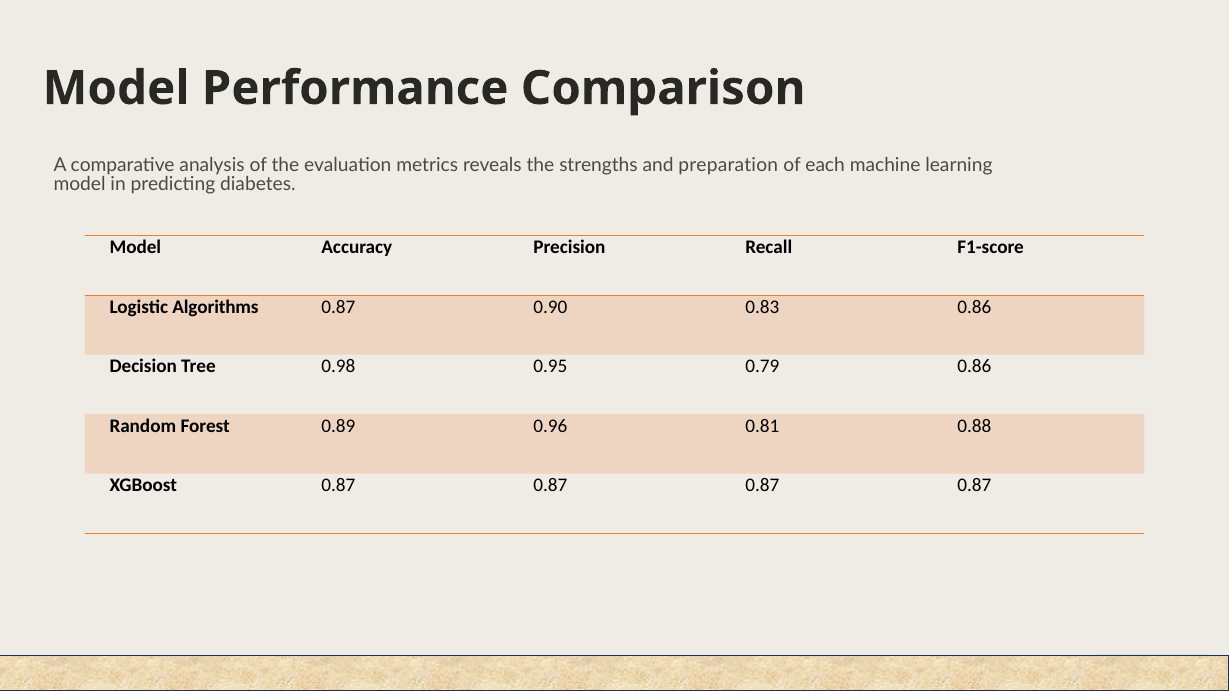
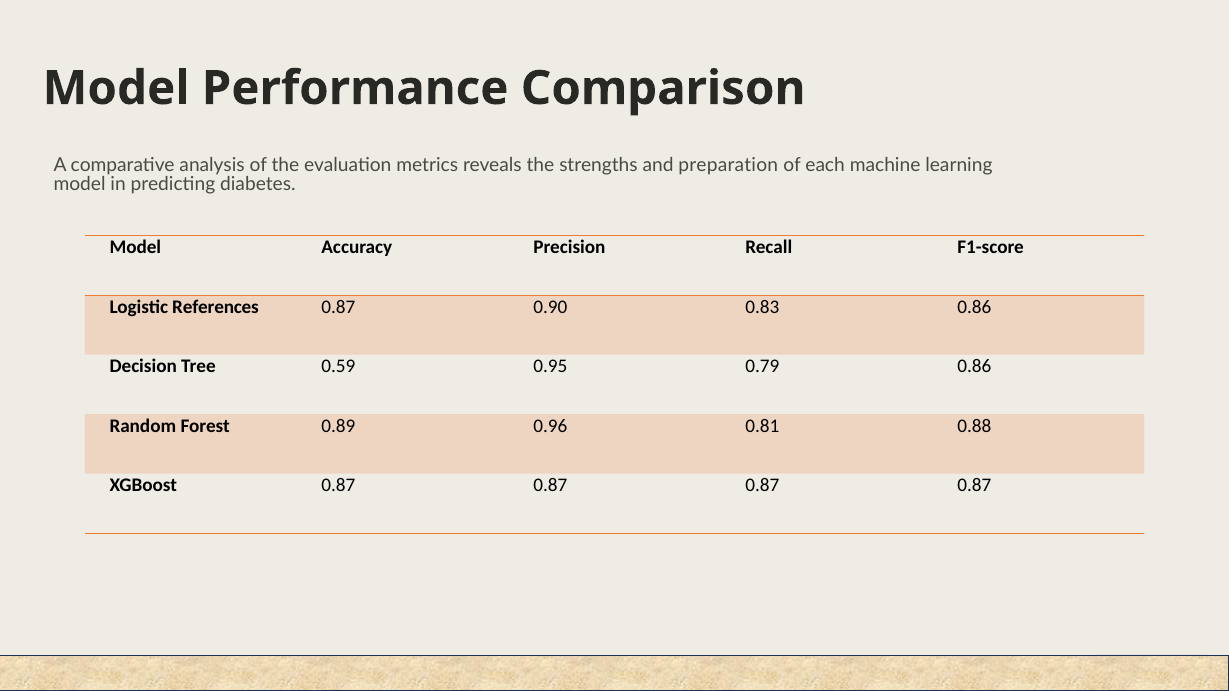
Algorithms: Algorithms -> References
0.98: 0.98 -> 0.59
